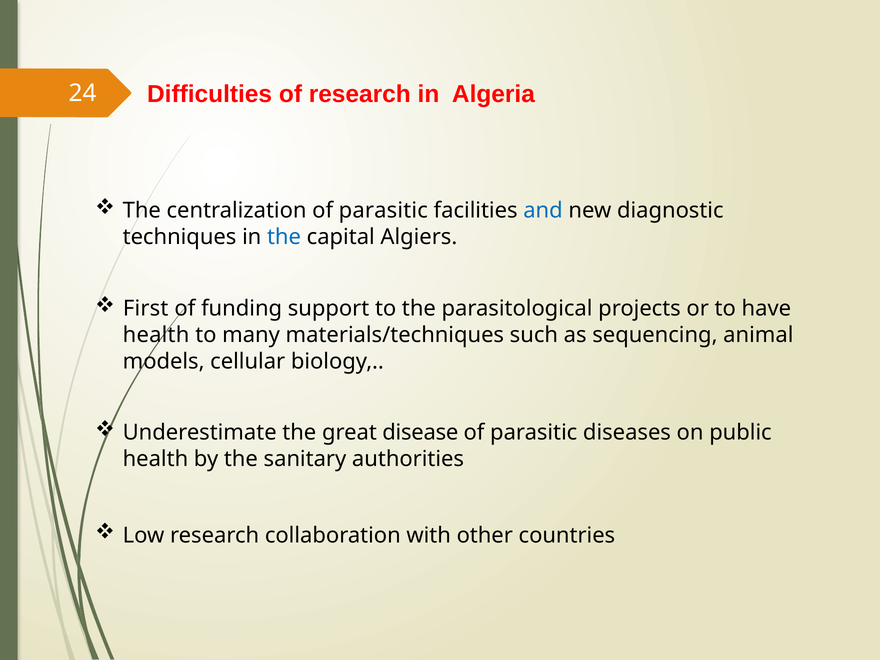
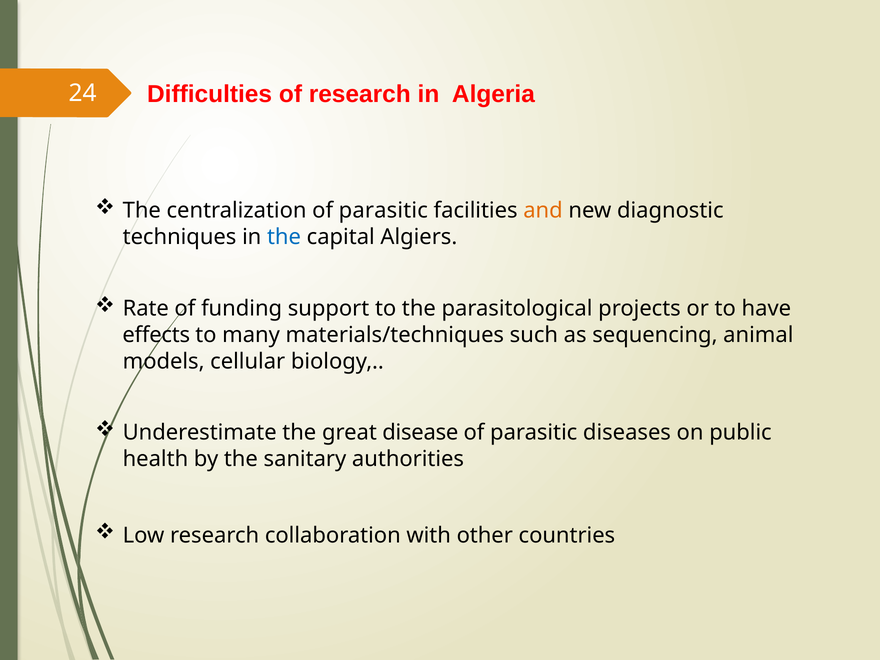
and colour: blue -> orange
First: First -> Rate
health at (156, 335): health -> effects
